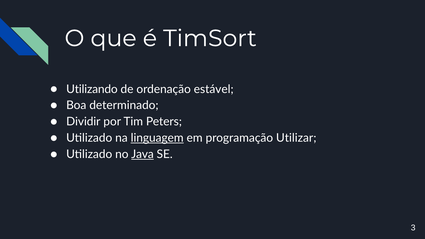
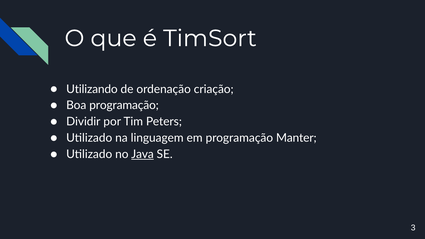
estável: estável -> criação
Boa determinado: determinado -> programação
linguagem underline: present -> none
Utilizar: Utilizar -> Manter
